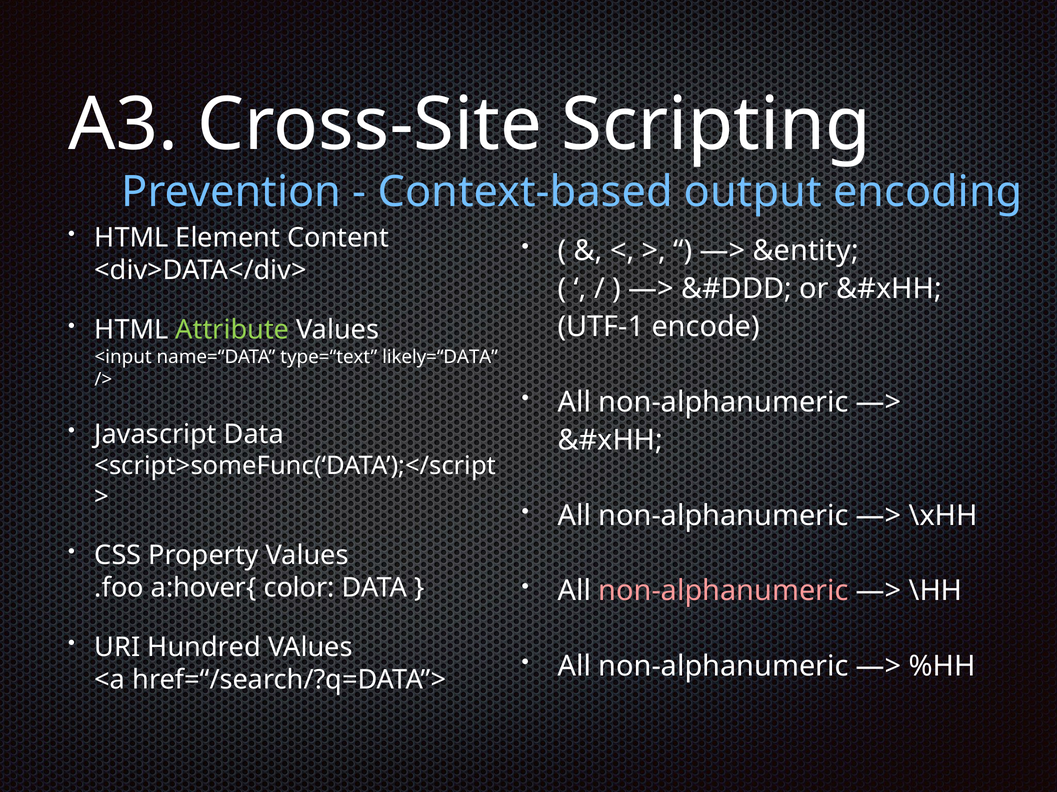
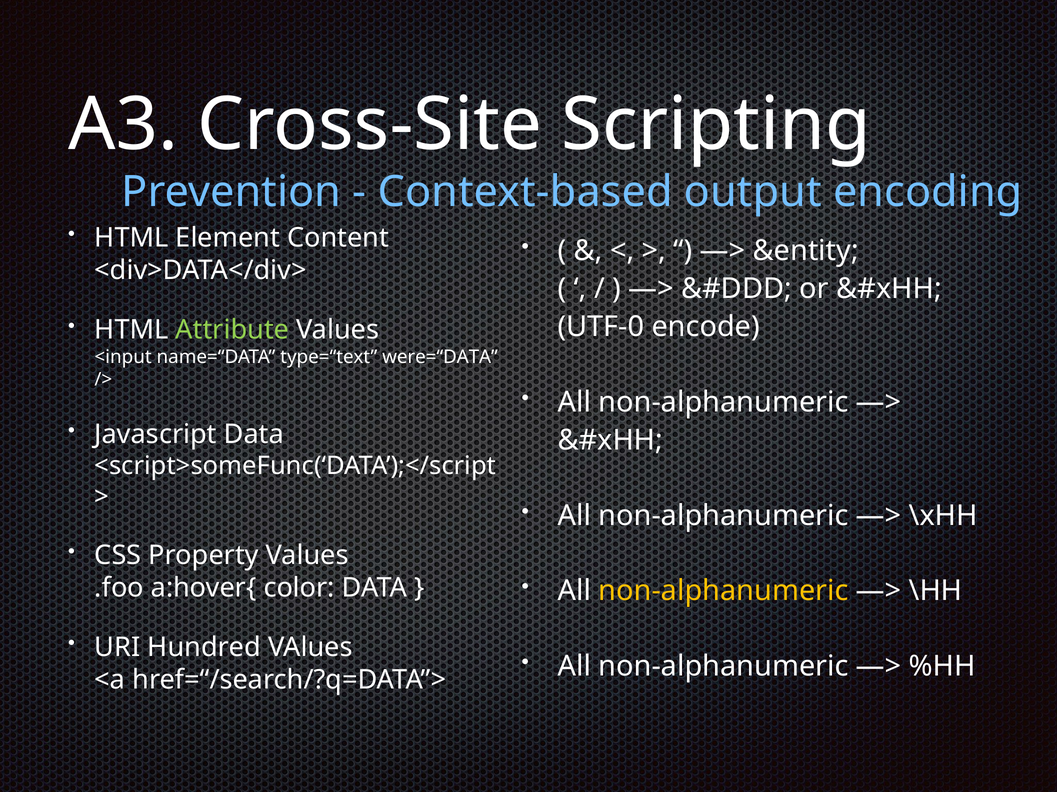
UTF-1: UTF-1 -> UTF-0
likely=“DATA: likely=“DATA -> were=“DATA
non-alphanumeric at (724, 591) colour: pink -> yellow
